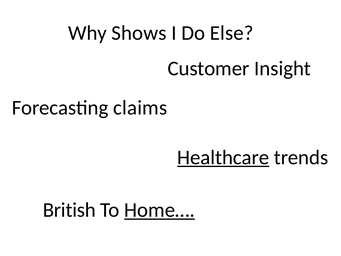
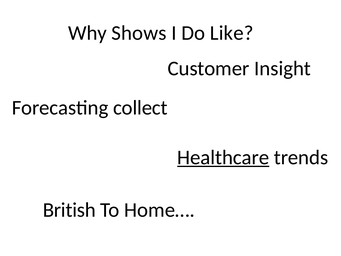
Else: Else -> Like
claims: claims -> collect
Home… underline: present -> none
